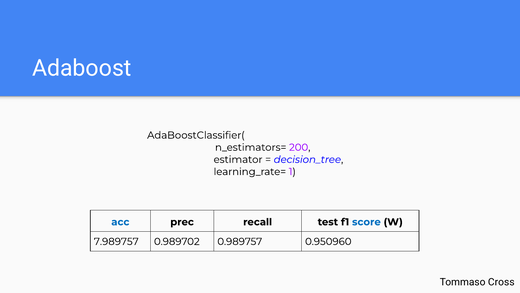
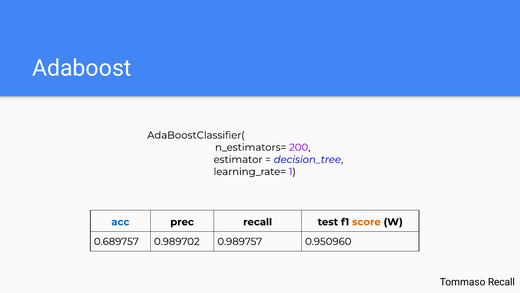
score colour: blue -> orange
7.989757: 7.989757 -> 0.689757
Tommaso Cross: Cross -> Recall
